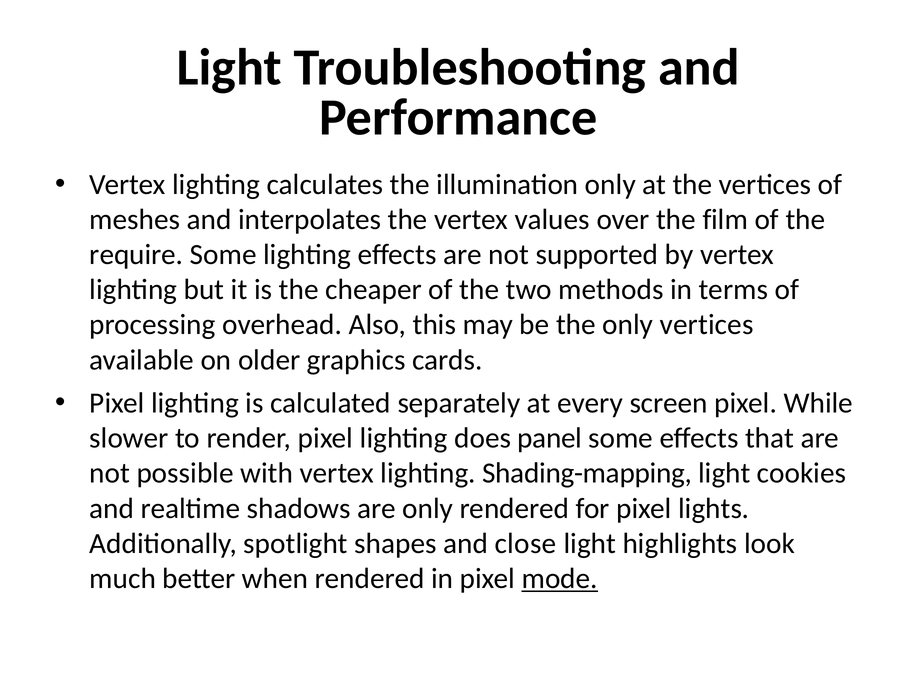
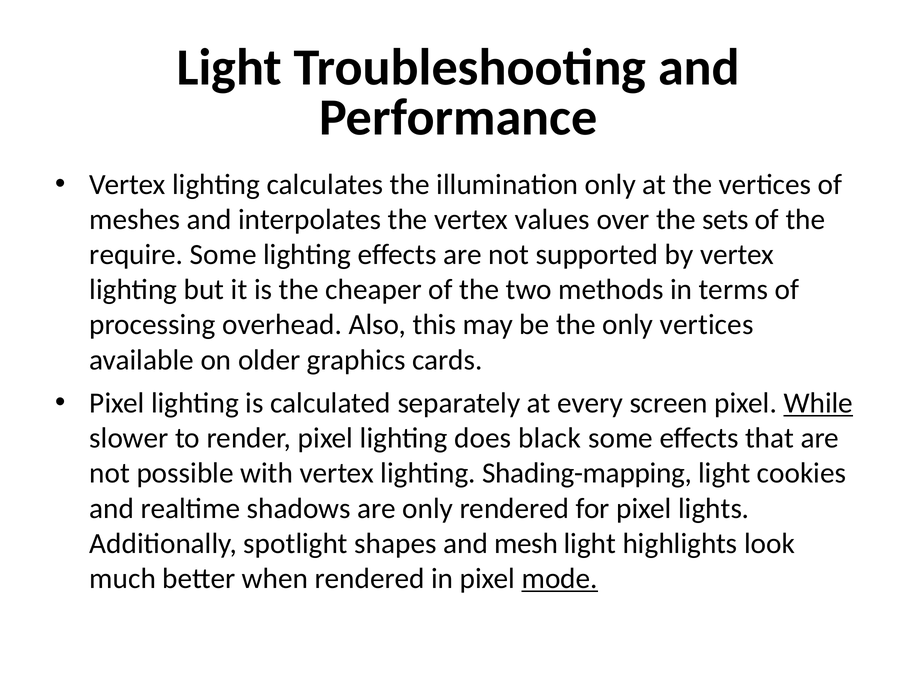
film: film -> sets
While underline: none -> present
panel: panel -> black
close: close -> mesh
